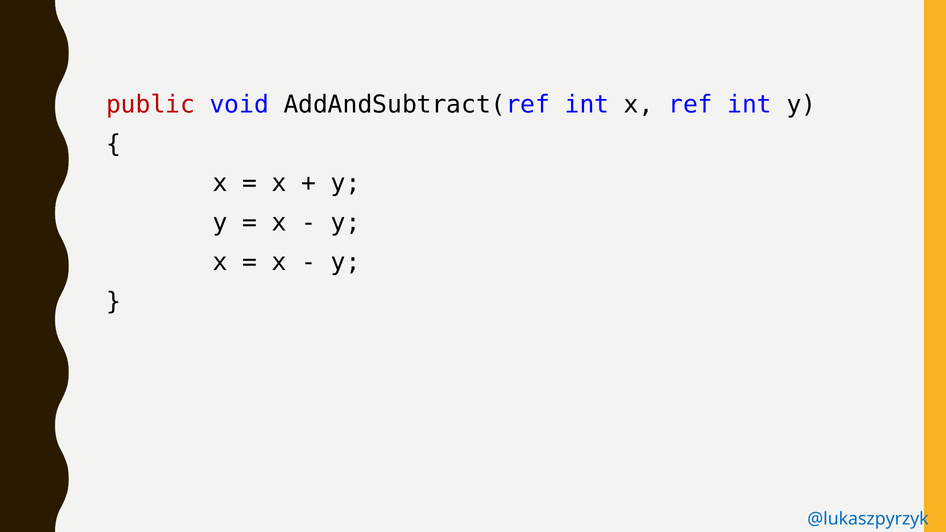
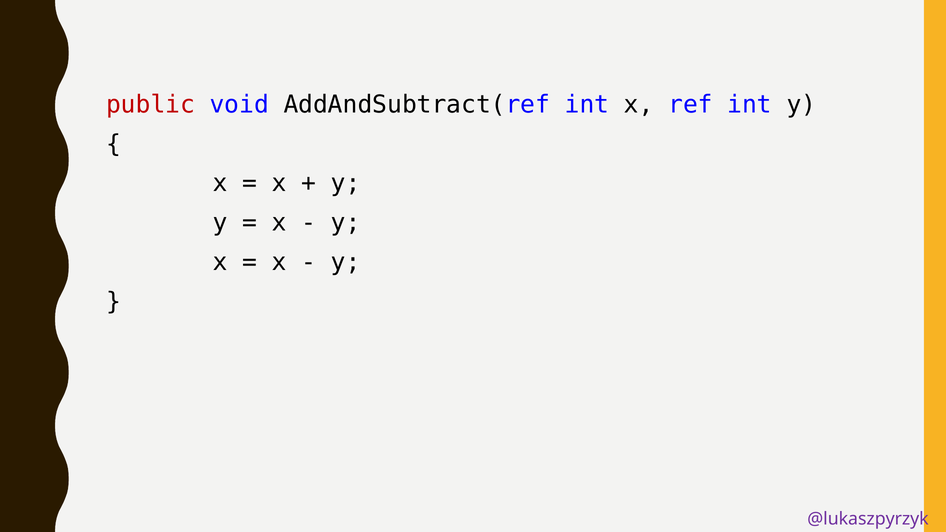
@lukaszpyrzyk colour: blue -> purple
